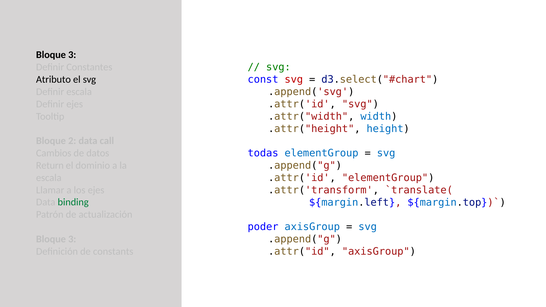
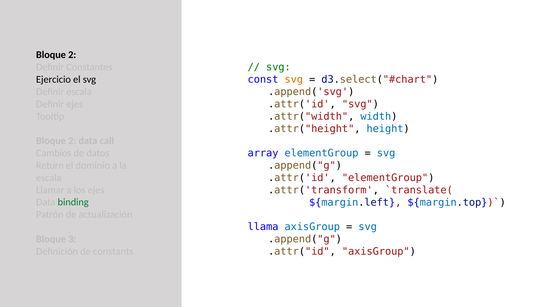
3 at (72, 55): 3 -> 2
svg at (294, 80) colour: red -> orange
Atributo: Atributo -> Ejercicio
todas: todas -> array
poder: poder -> llama
